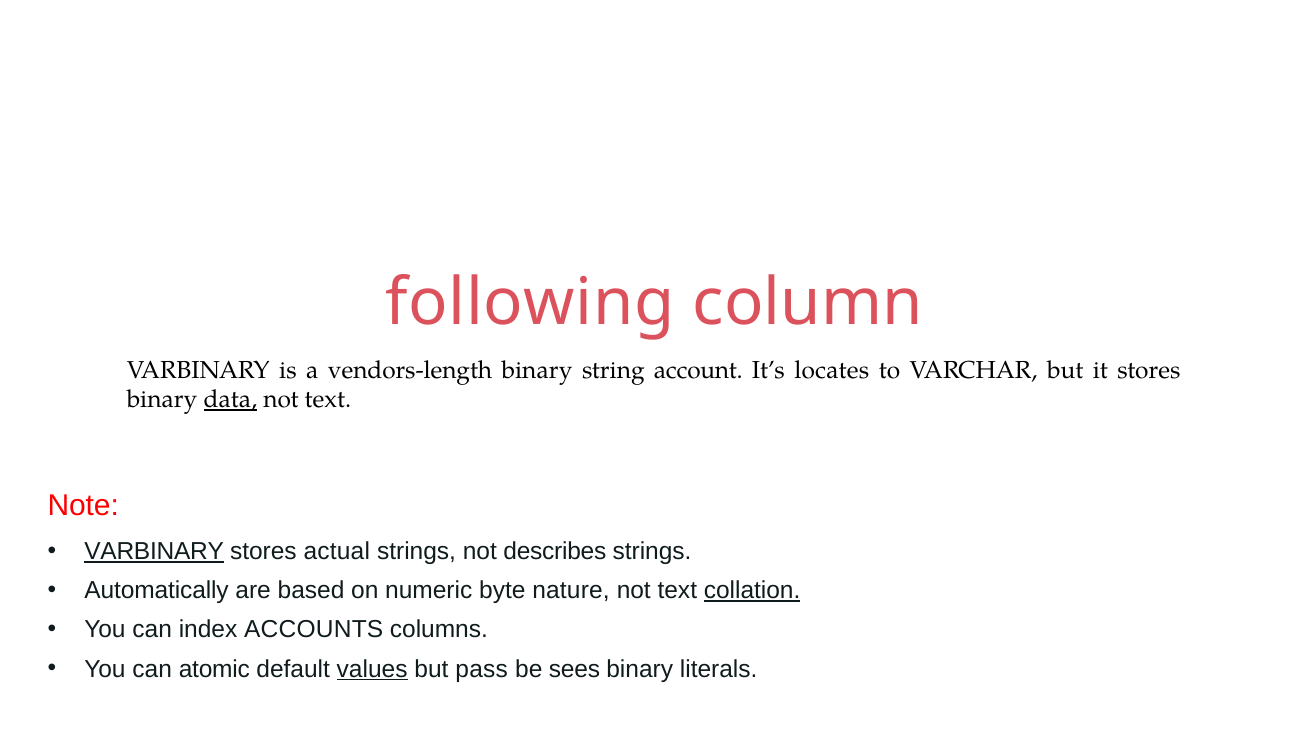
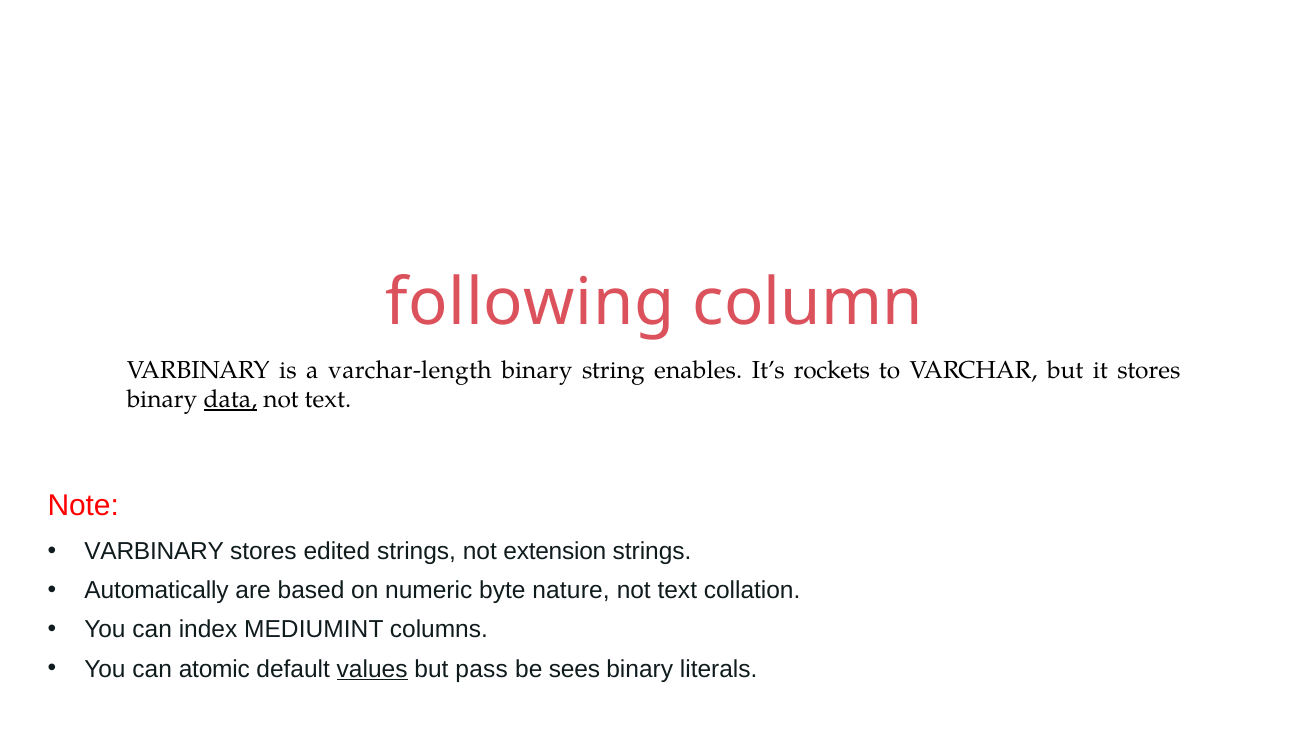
vendors-length: vendors-length -> varchar-length
account: account -> enables
locates: locates -> rockets
VARBINARY at (154, 551) underline: present -> none
actual: actual -> edited
describes: describes -> extension
collation underline: present -> none
ACCOUNTS: ACCOUNTS -> MEDIUMINT
